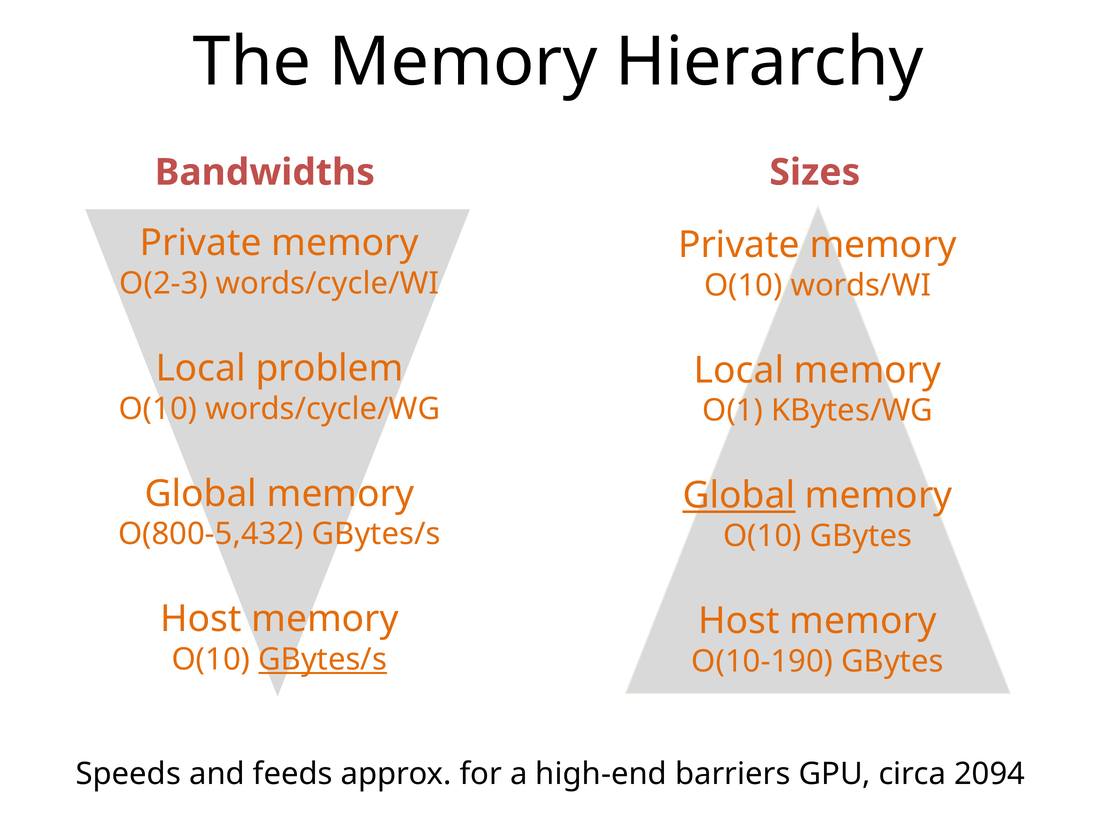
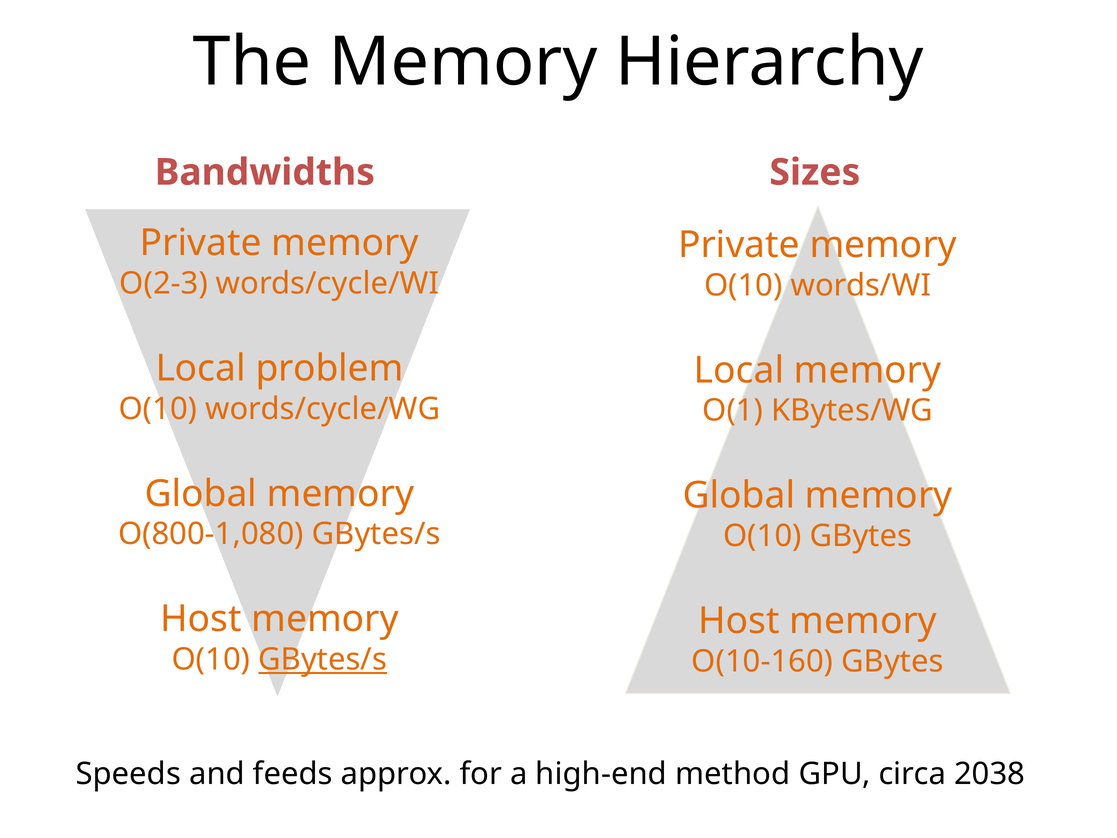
Global at (739, 496) underline: present -> none
O(800-5,432: O(800-5,432 -> O(800-1,080
O(10-190: O(10-190 -> O(10-160
barriers: barriers -> method
2094: 2094 -> 2038
